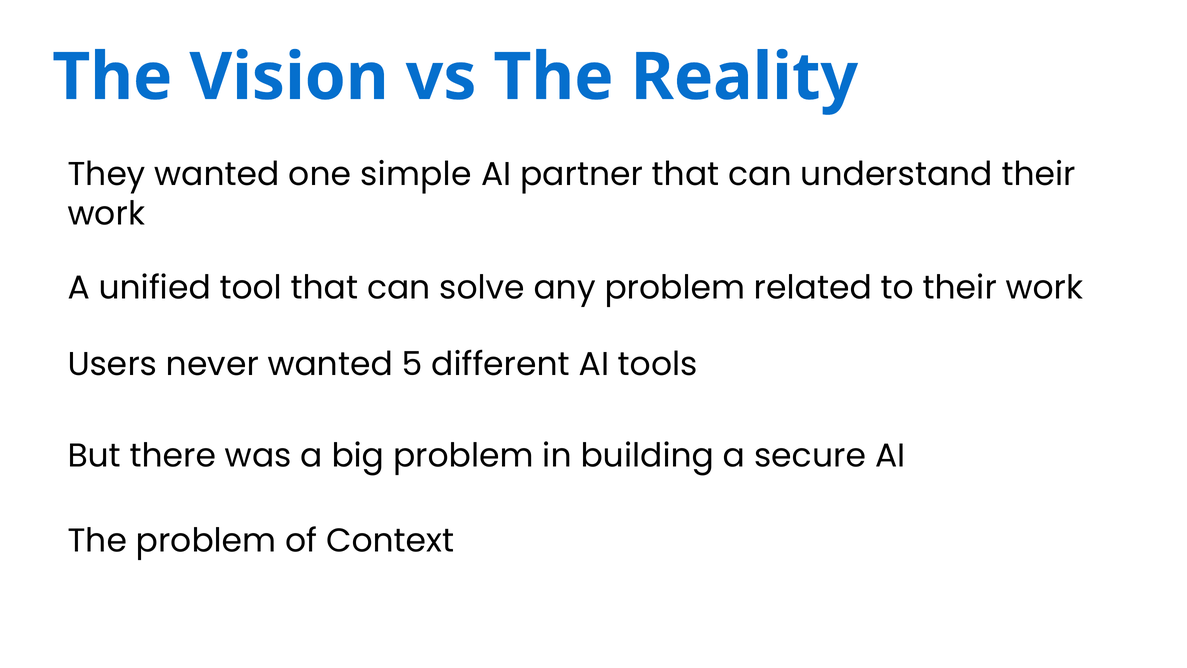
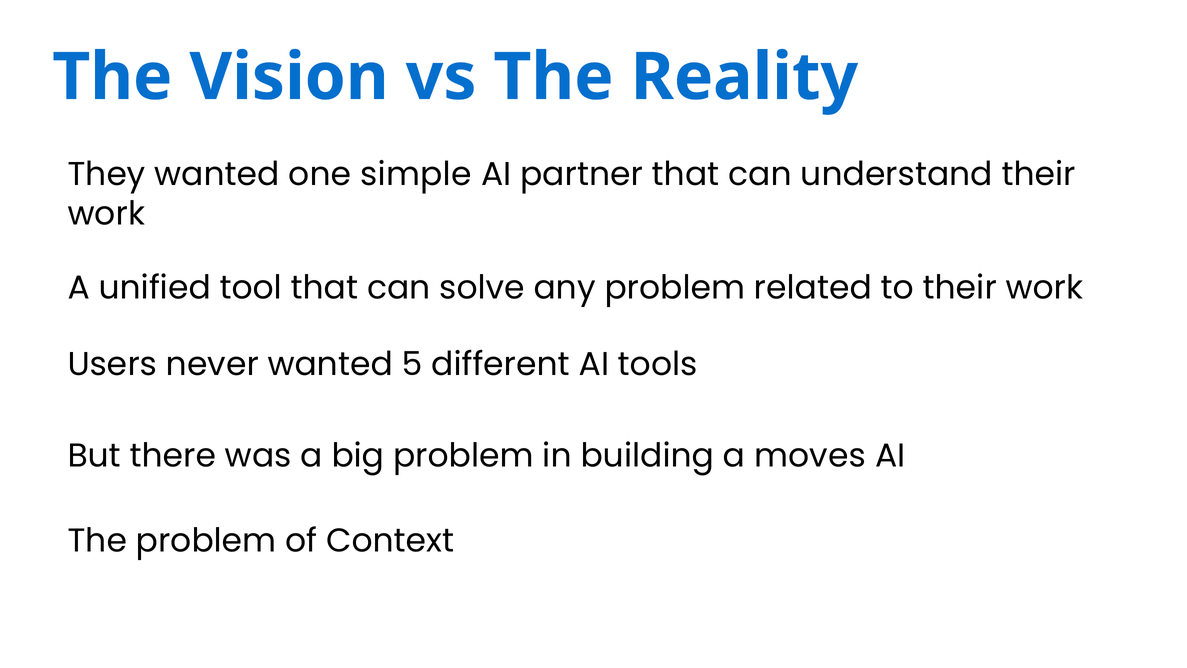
secure: secure -> moves
